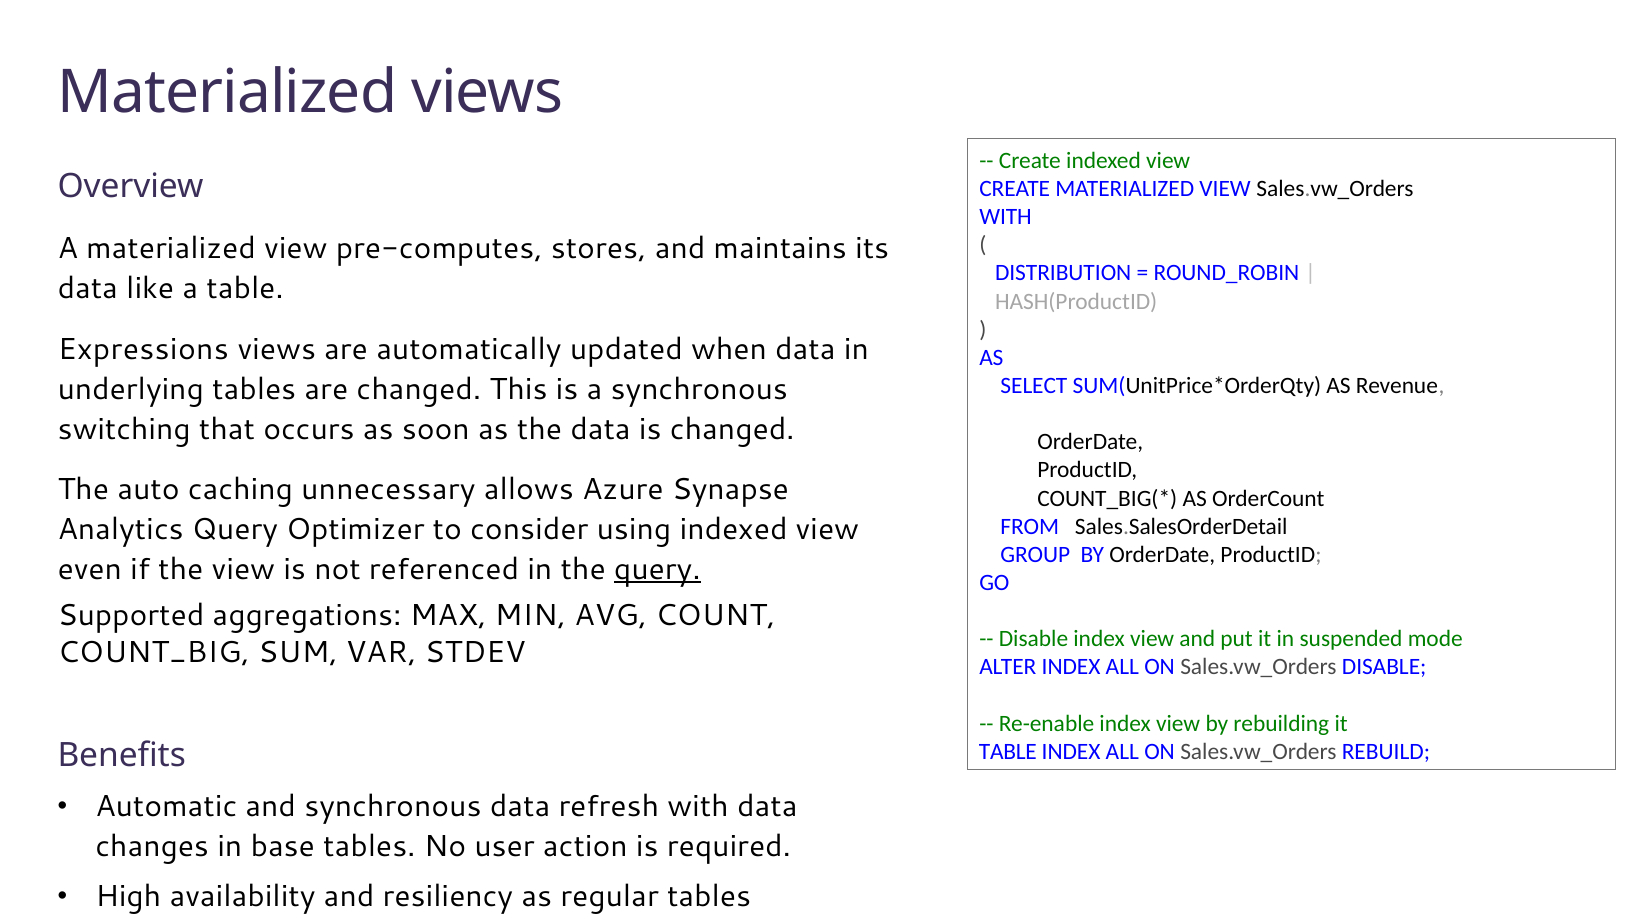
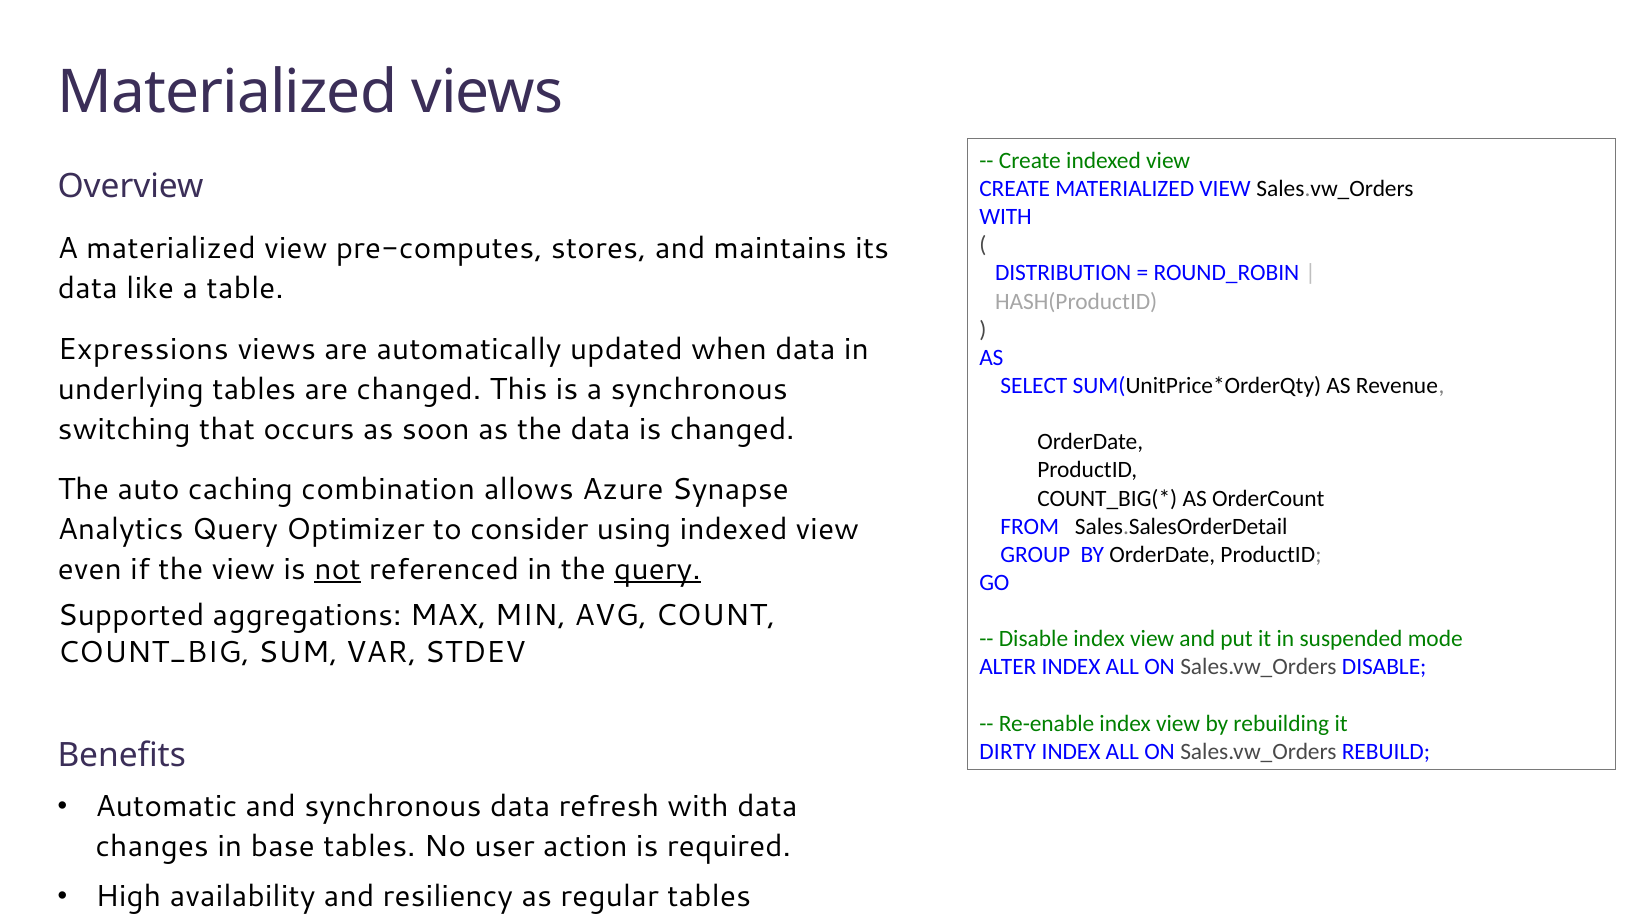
unnecessary: unnecessary -> combination
not underline: none -> present
TABLE at (1008, 752): TABLE -> DIRTY
